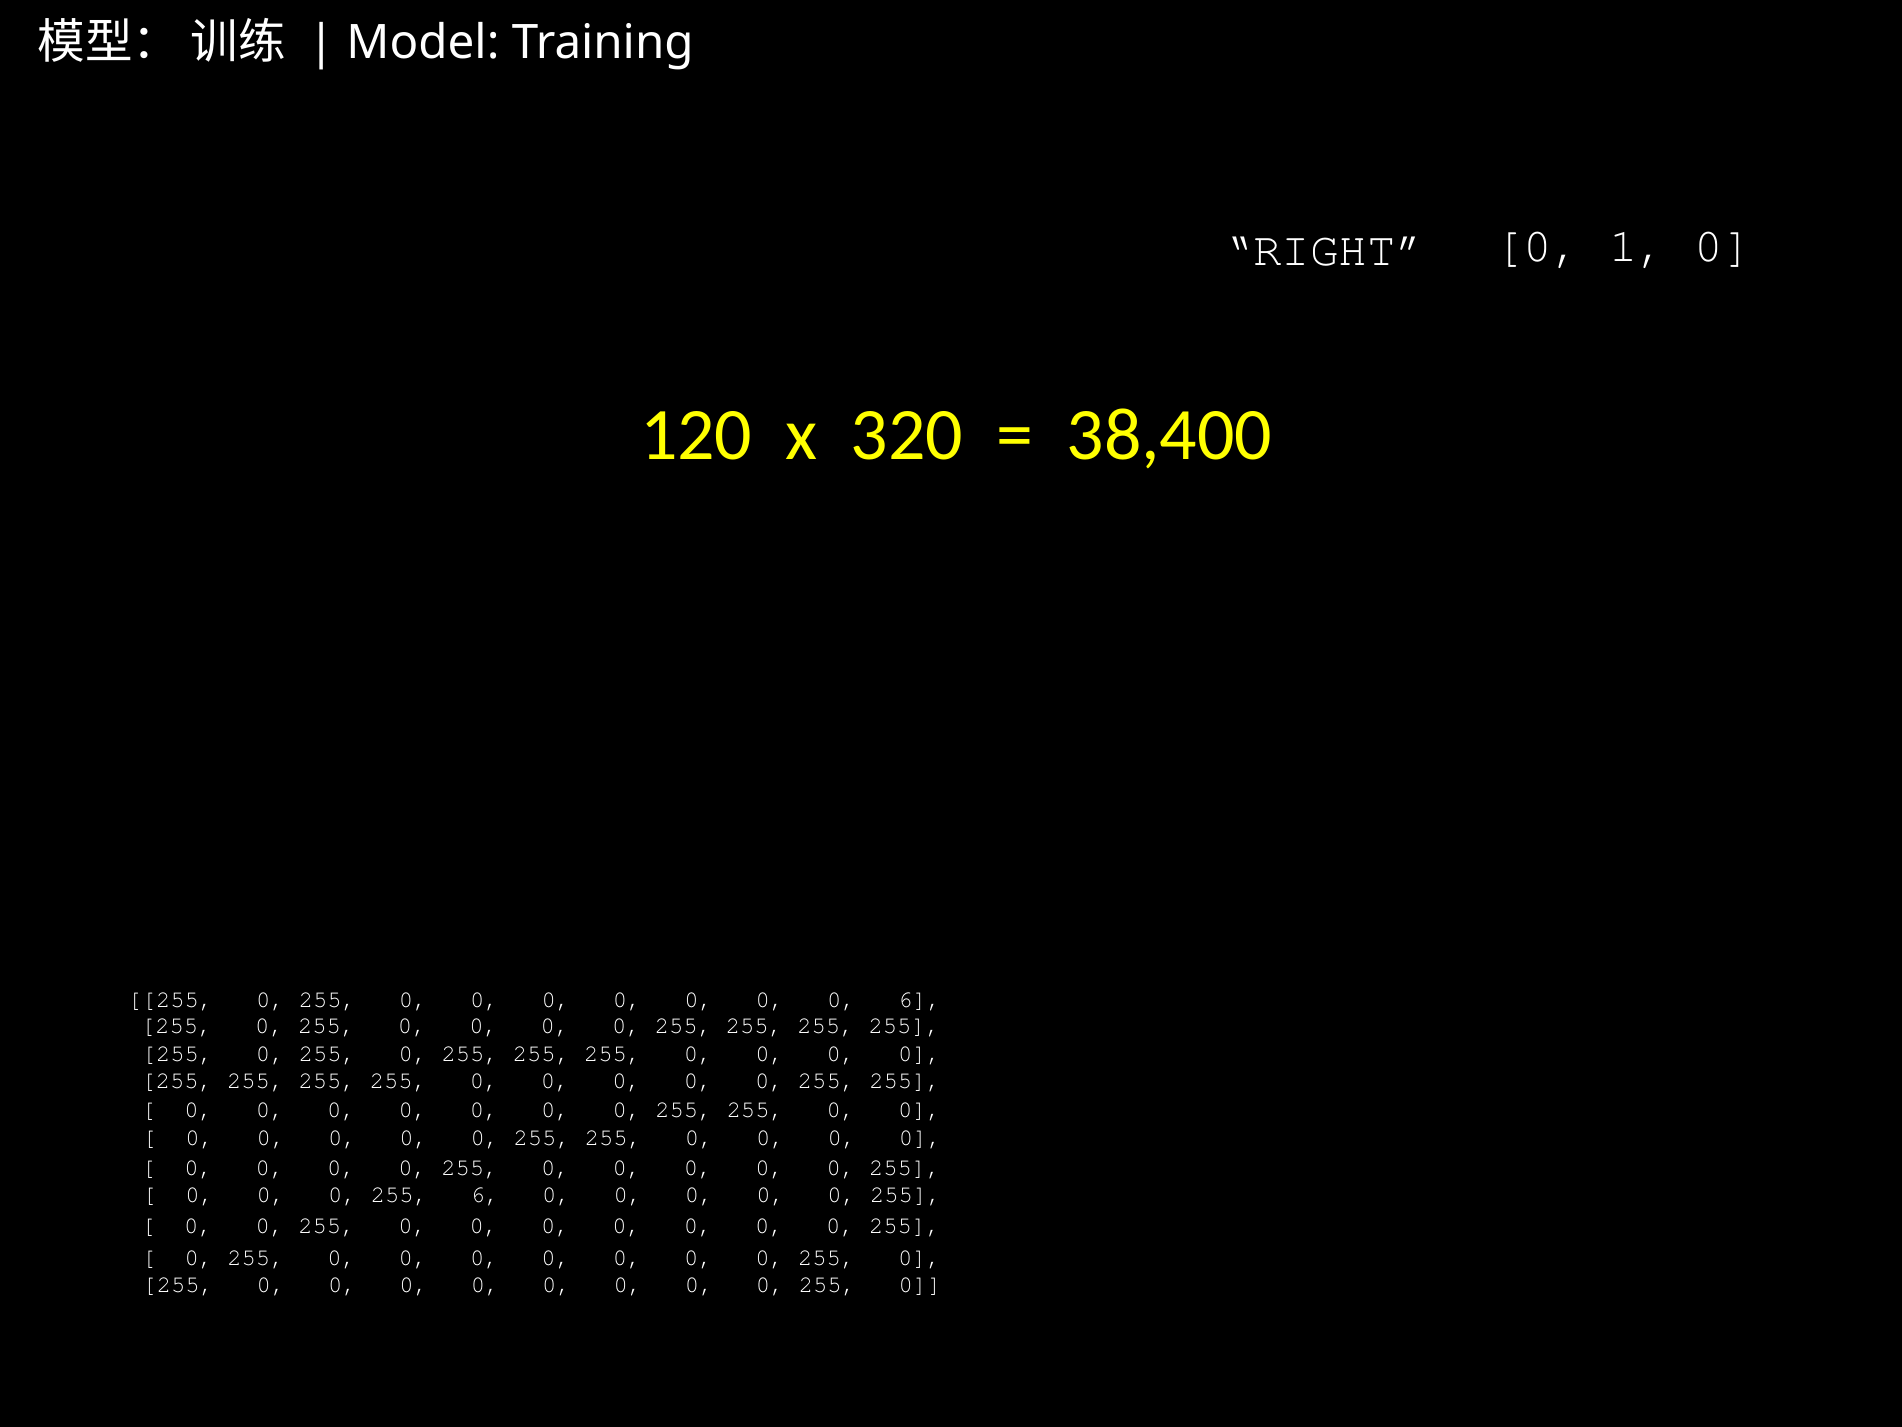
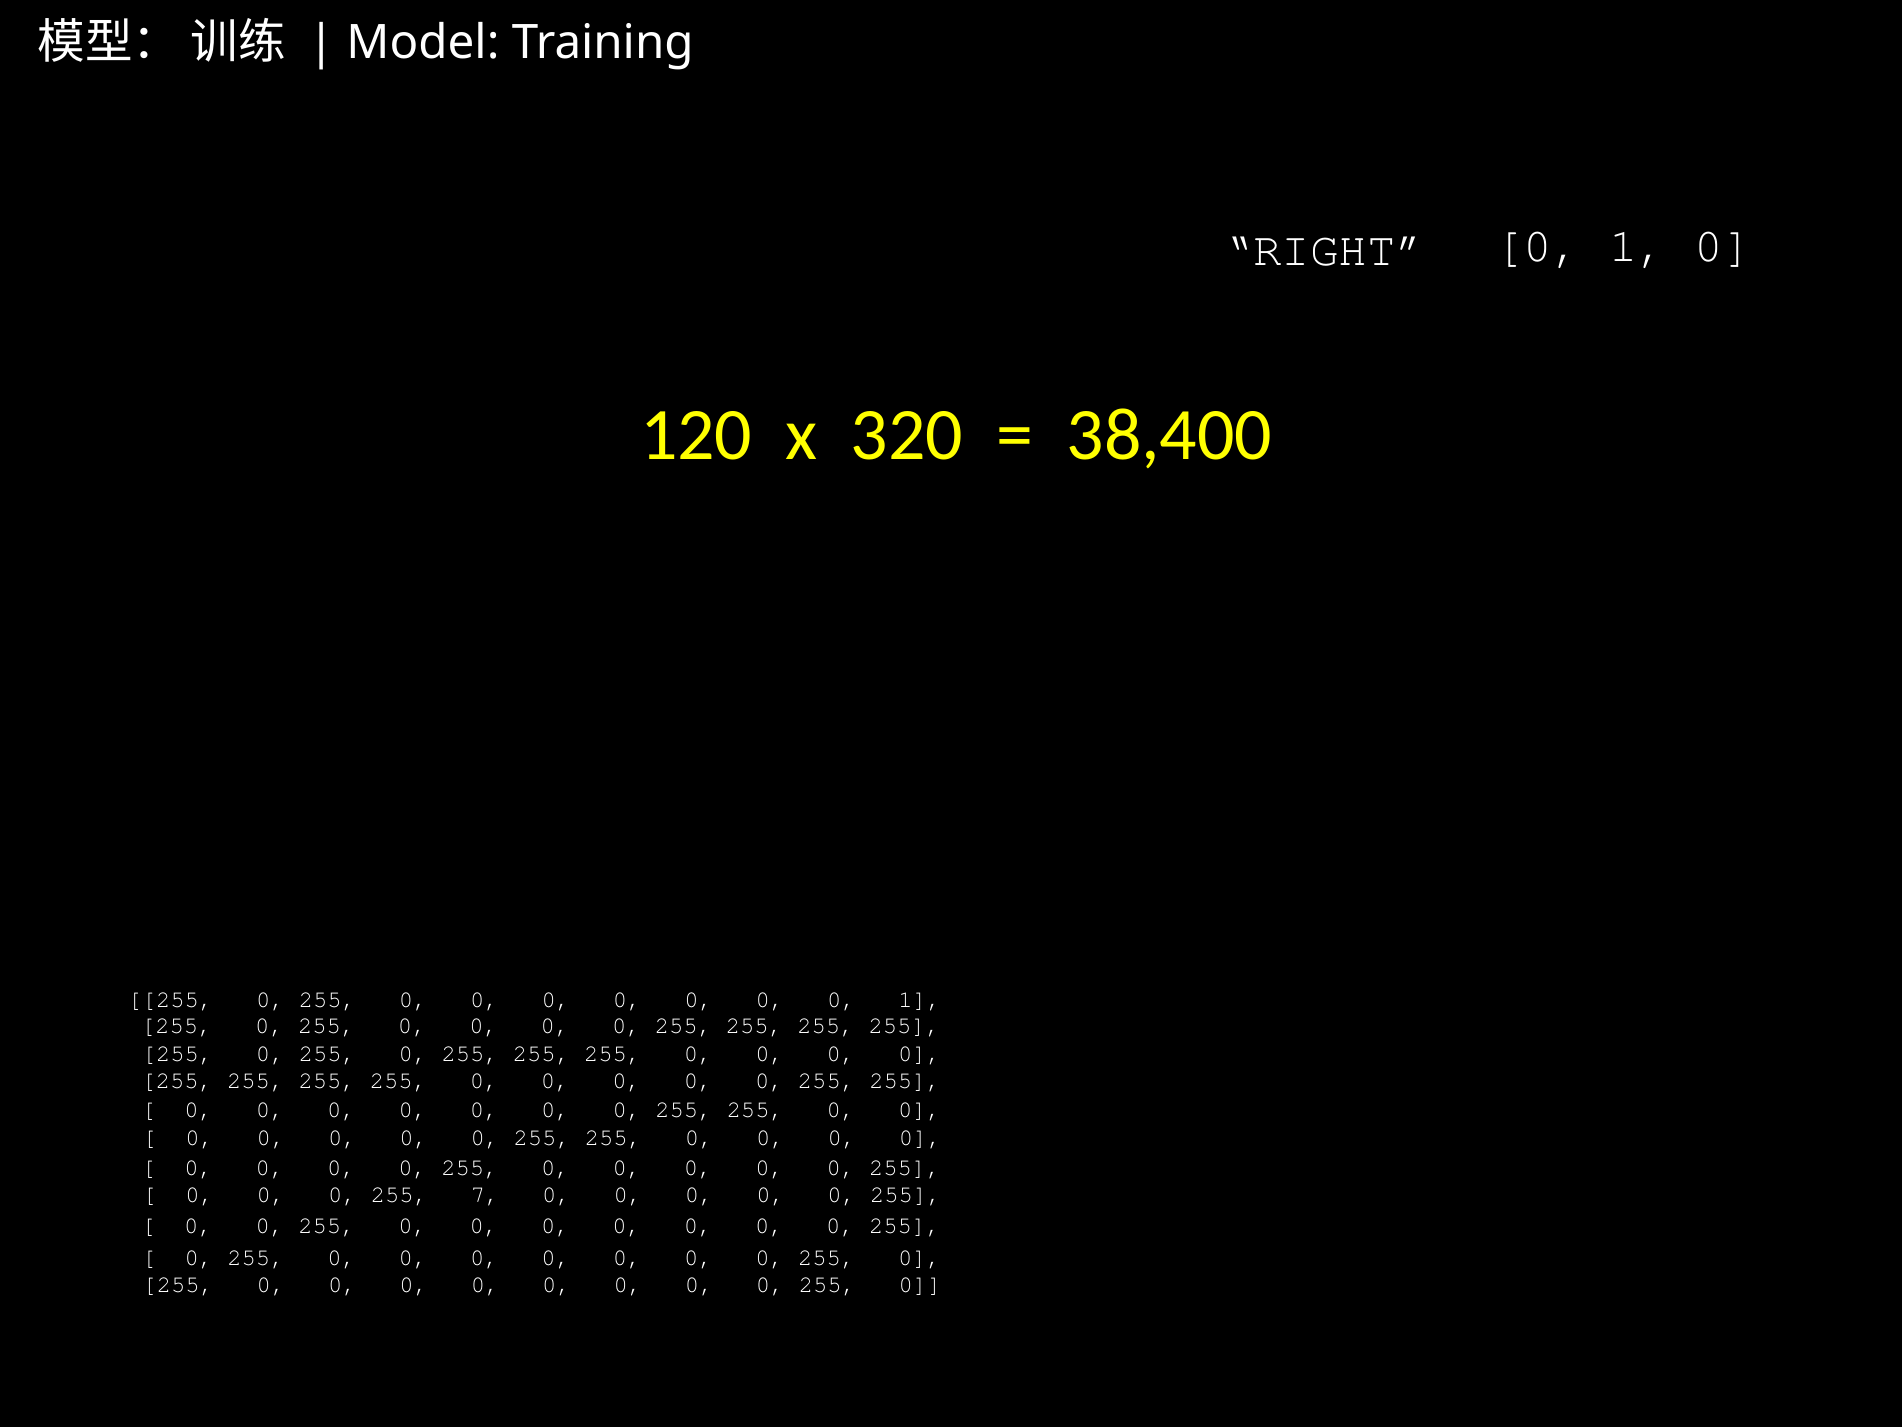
0 0 6: 6 -> 1
255 6: 6 -> 7
